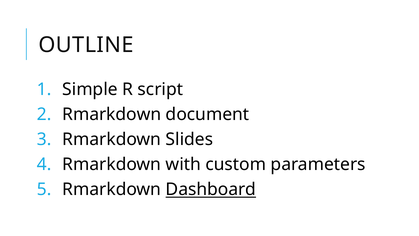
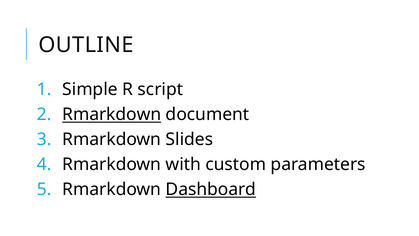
Rmarkdown at (112, 114) underline: none -> present
